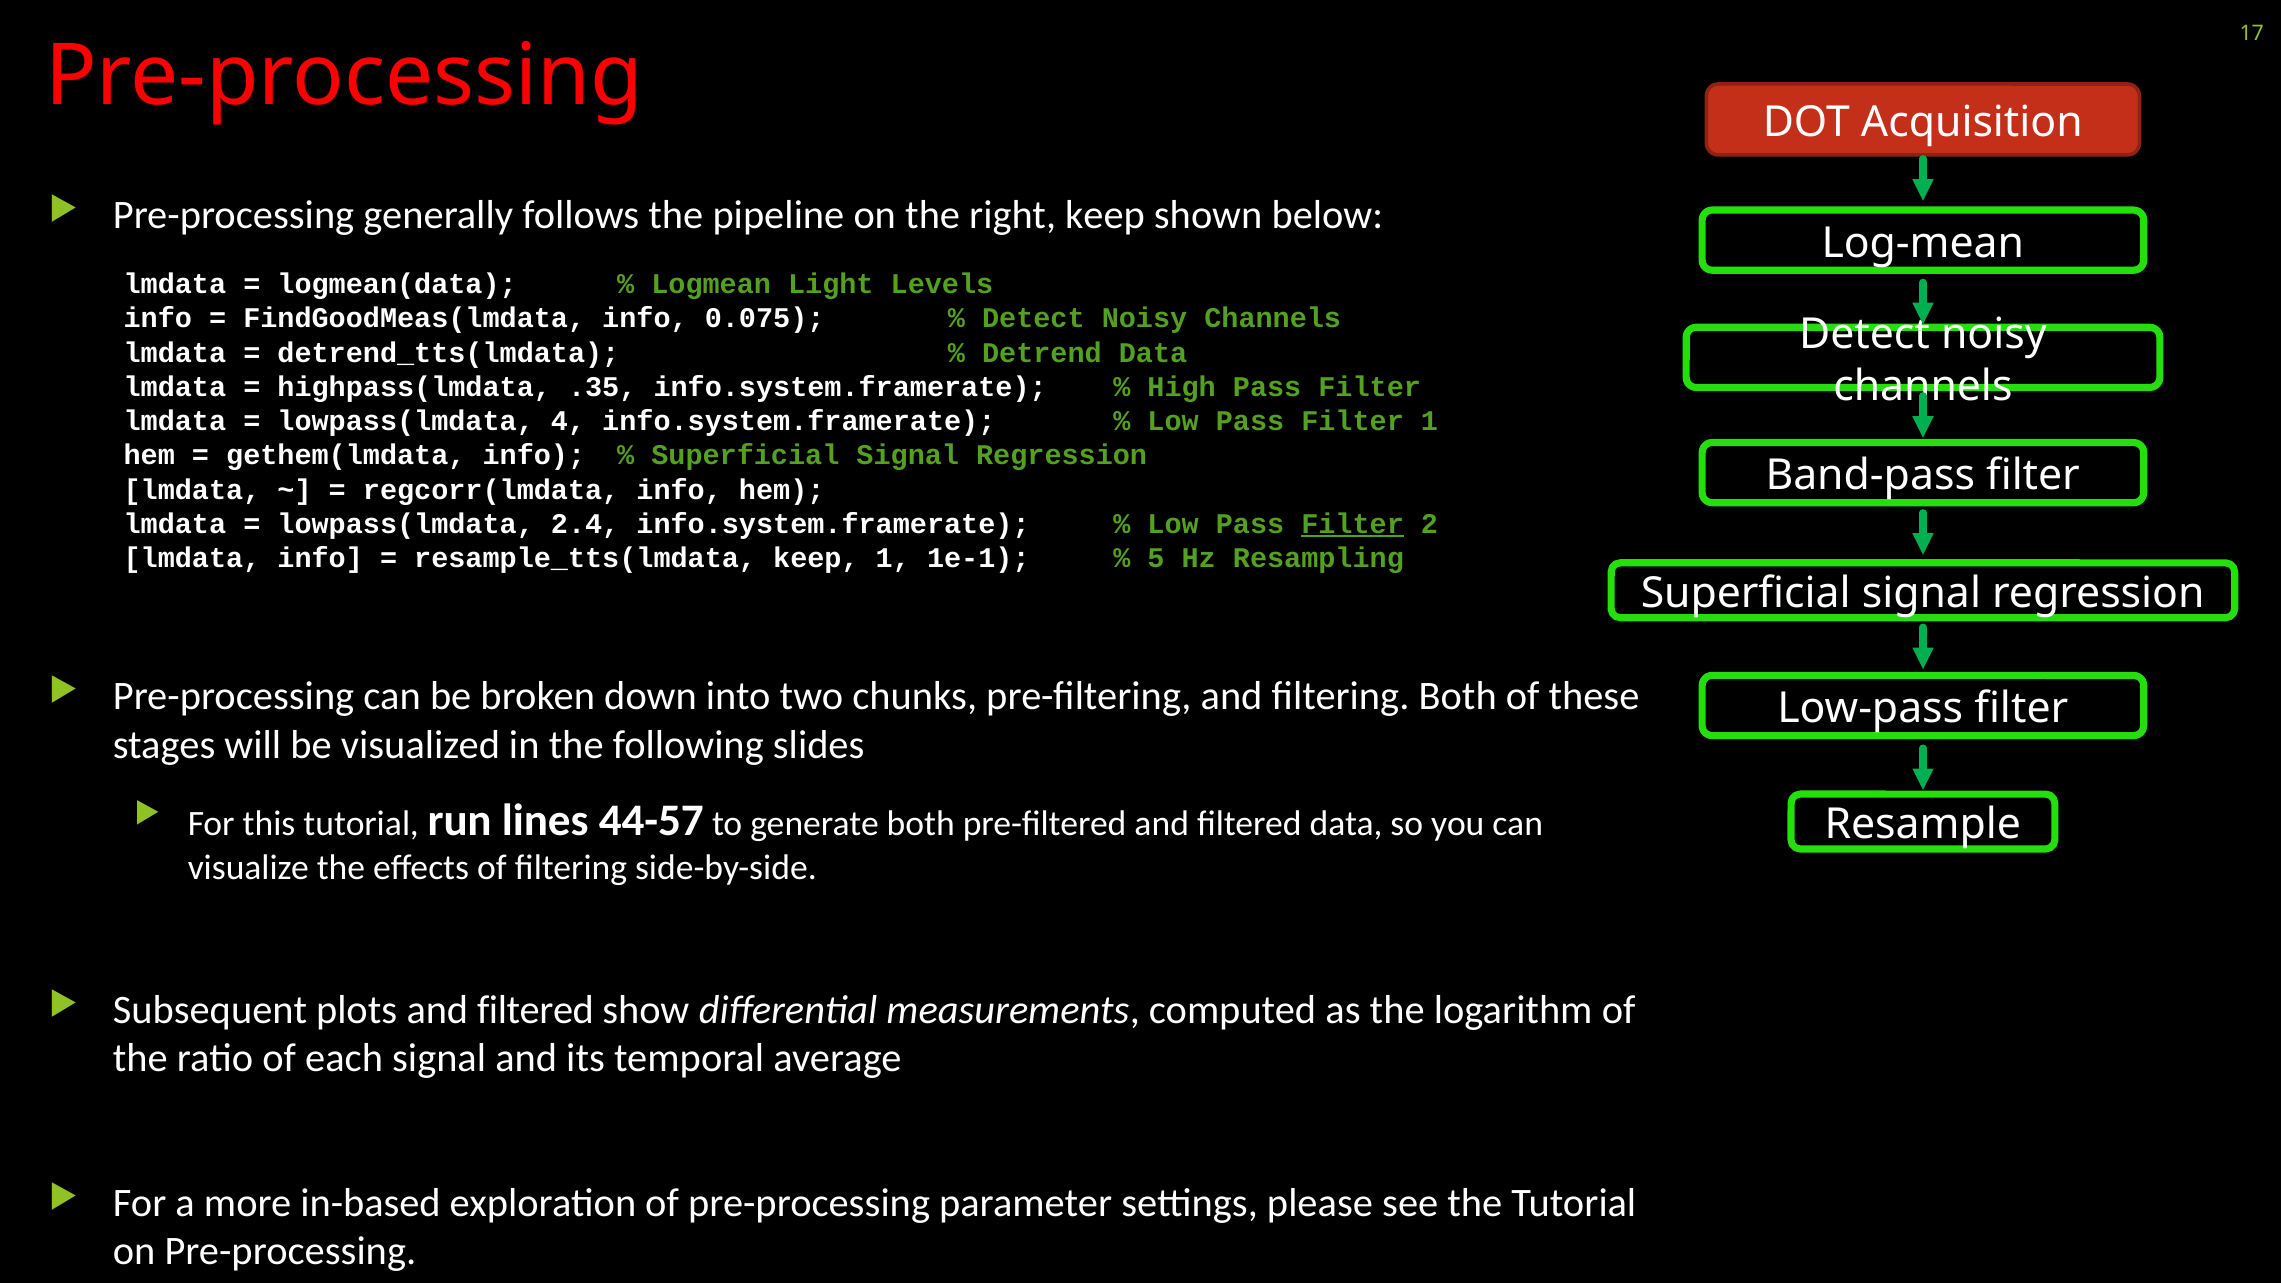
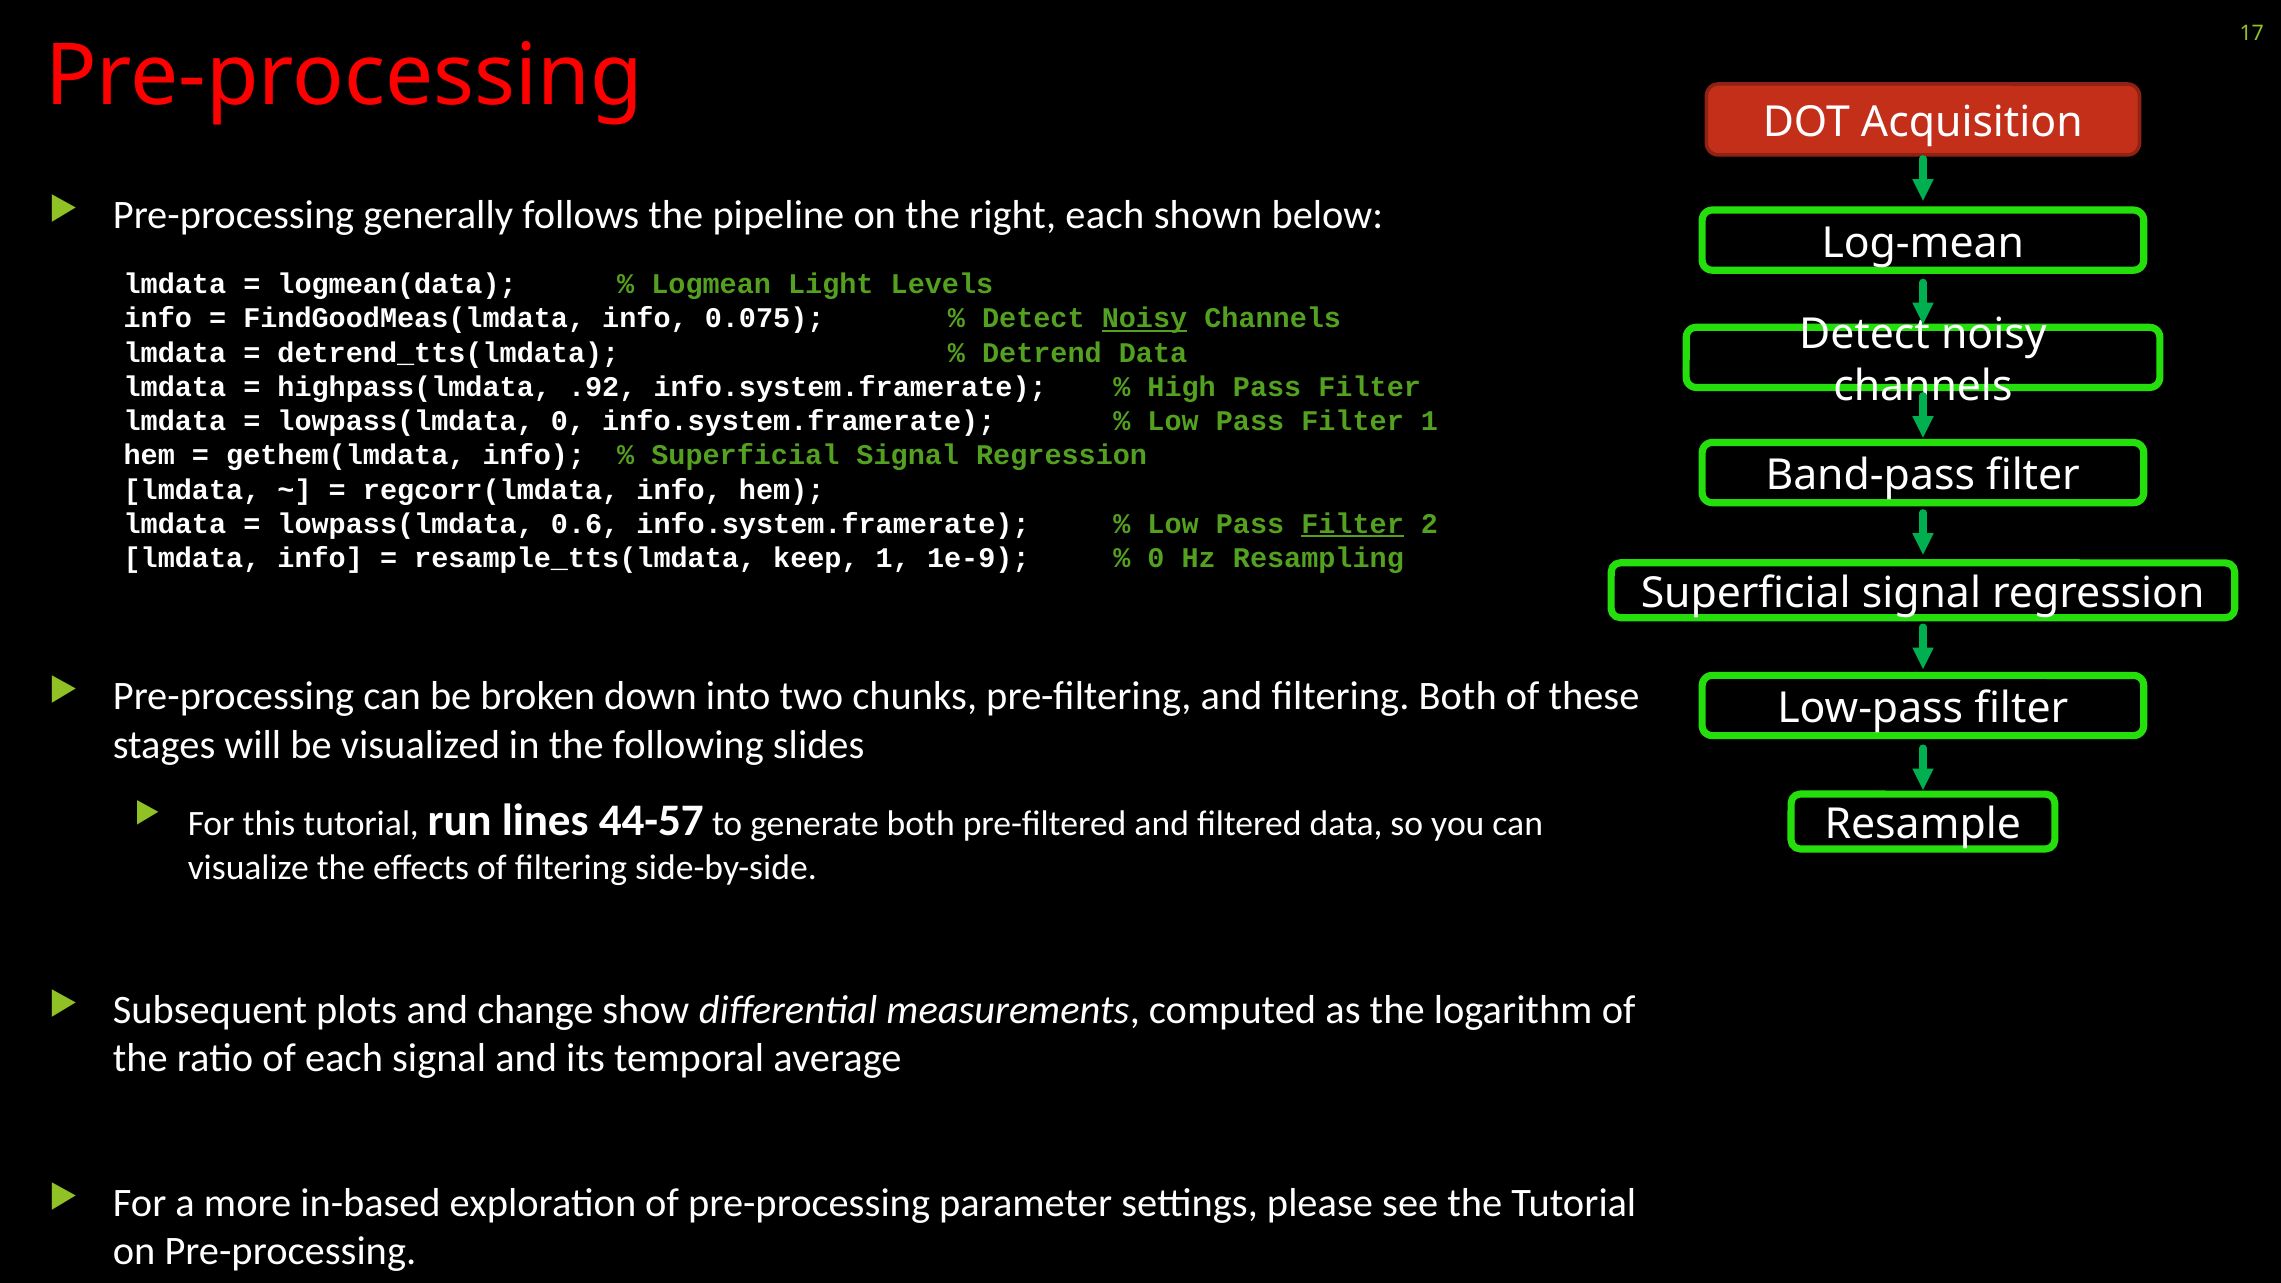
right keep: keep -> each
Noisy at (1144, 319) underline: none -> present
.35: .35 -> .92
lowpass(lmdata 4: 4 -> 0
2.4: 2.4 -> 0.6
1e-1: 1e-1 -> 1e-9
5 at (1156, 558): 5 -> 0
plots and filtered: filtered -> change
